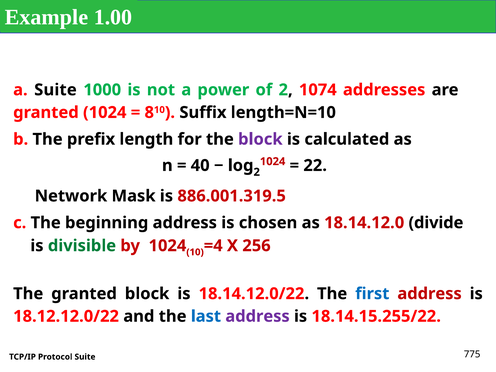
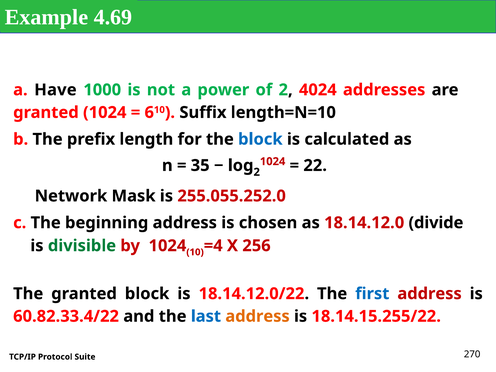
1.00: 1.00 -> 4.69
a Suite: Suite -> Have
1074: 1074 -> 4024
8: 8 -> 6
block at (260, 139) colour: purple -> blue
40: 40 -> 35
886.001.319.5: 886.001.319.5 -> 255.055.252.0
18.12.12.0/22: 18.12.12.0/22 -> 60.82.33.4/22
address at (258, 316) colour: purple -> orange
775: 775 -> 270
